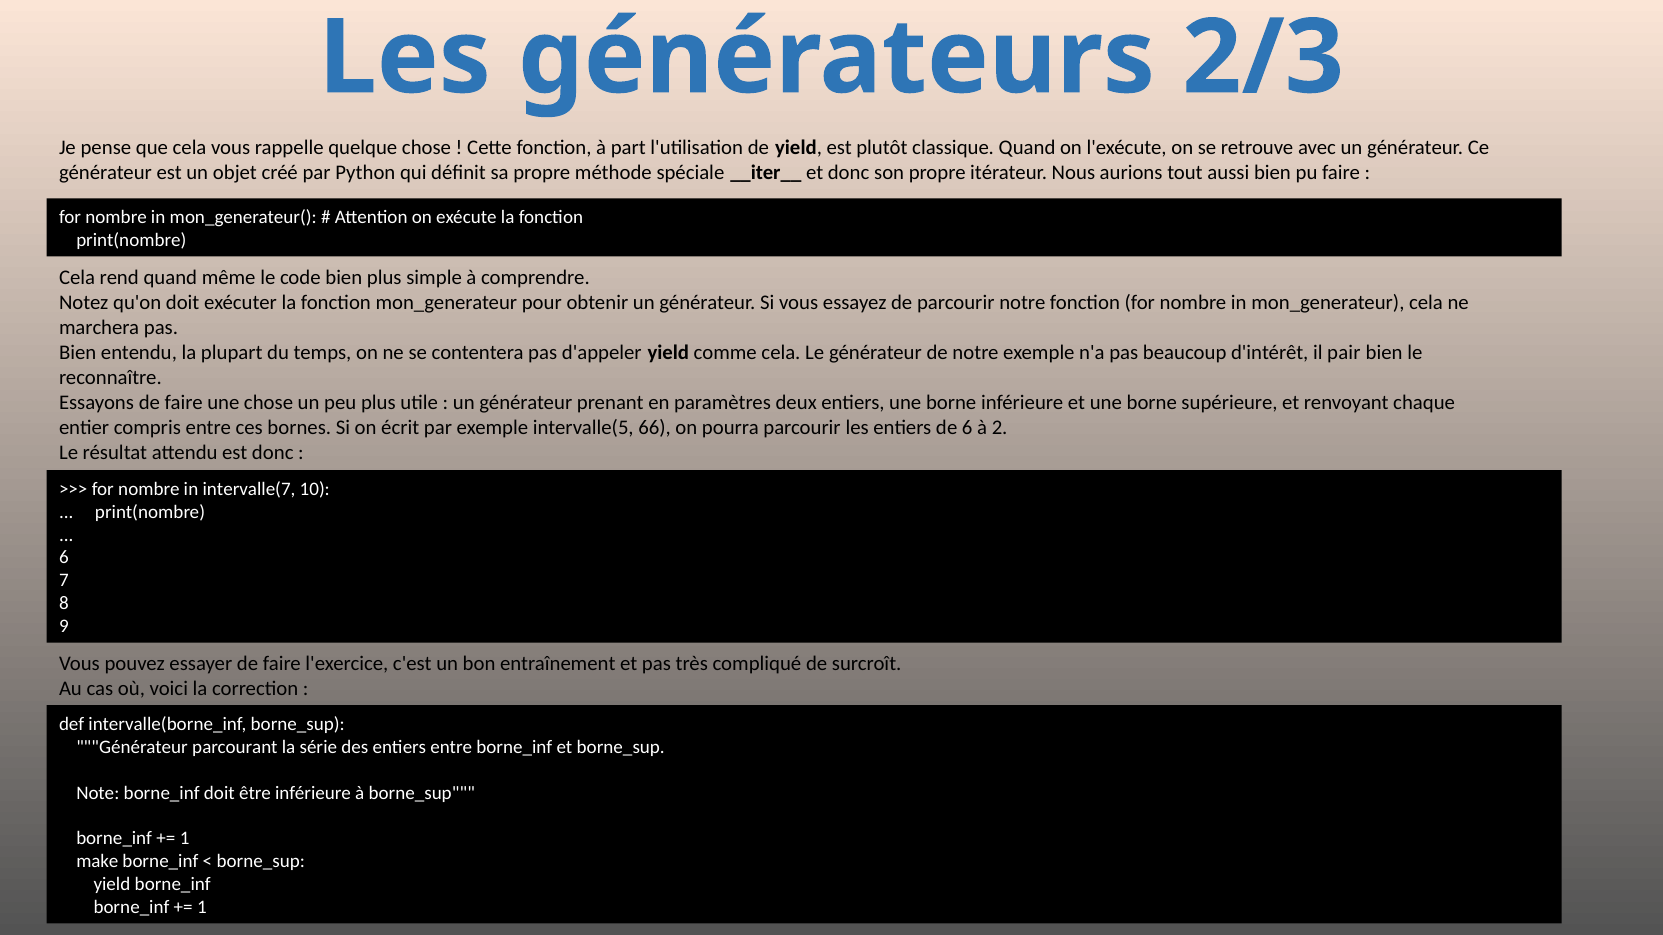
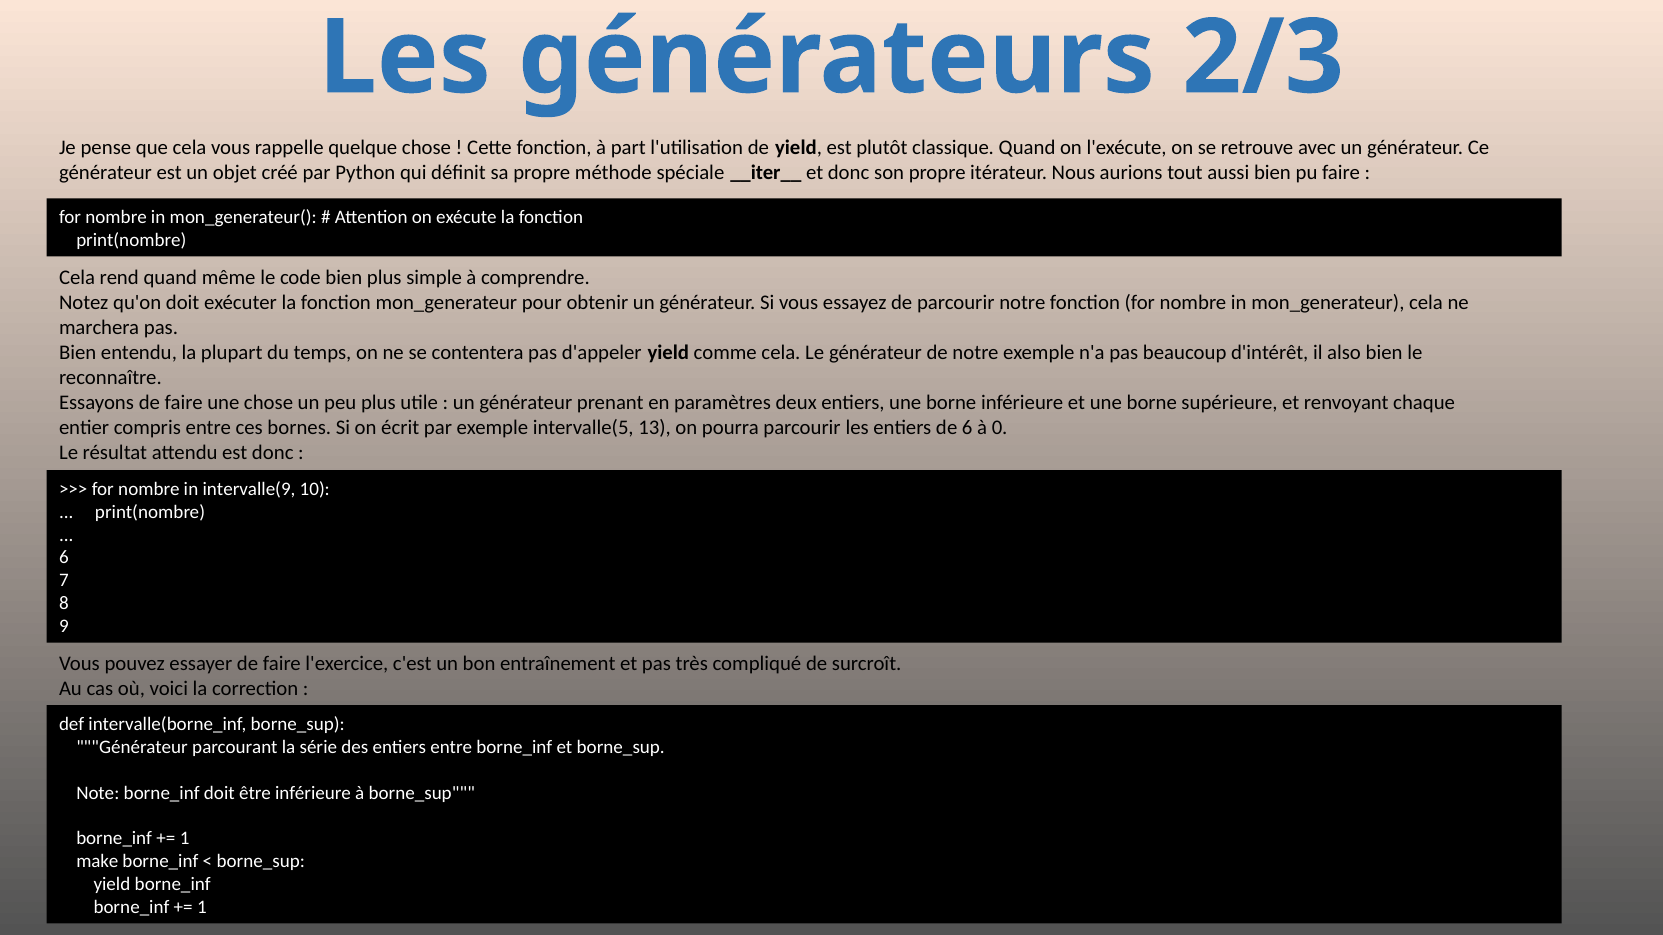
pair: pair -> also
66: 66 -> 13
2: 2 -> 0
intervalle(7: intervalle(7 -> intervalle(9
